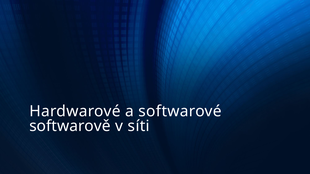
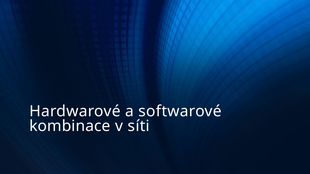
softwarově: softwarově -> kombinace
